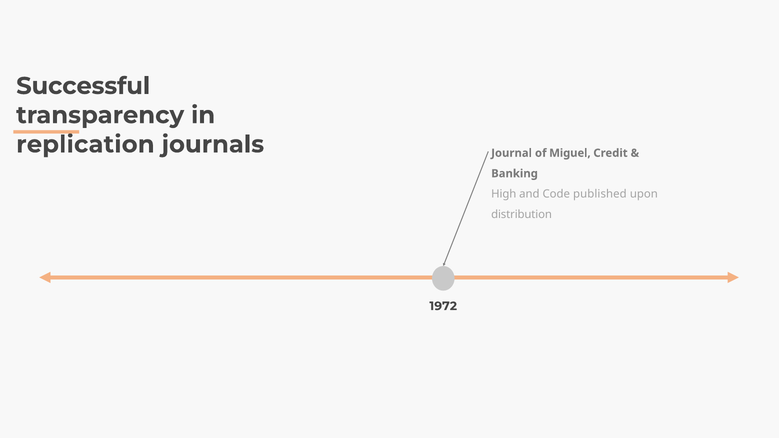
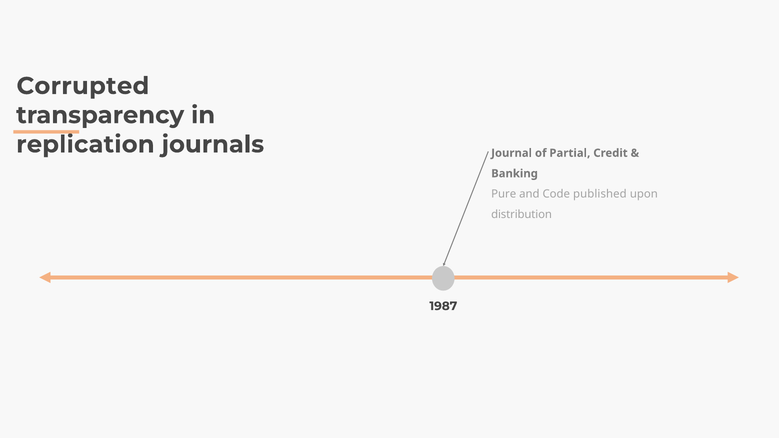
Successful: Successful -> Corrupted
Miguel: Miguel -> Partial
High: High -> Pure
1972: 1972 -> 1987
